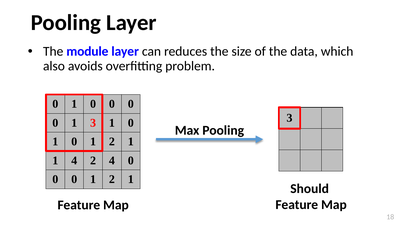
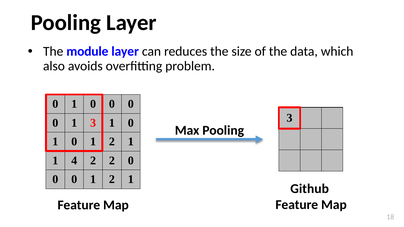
2 4: 4 -> 2
Should: Should -> Github
